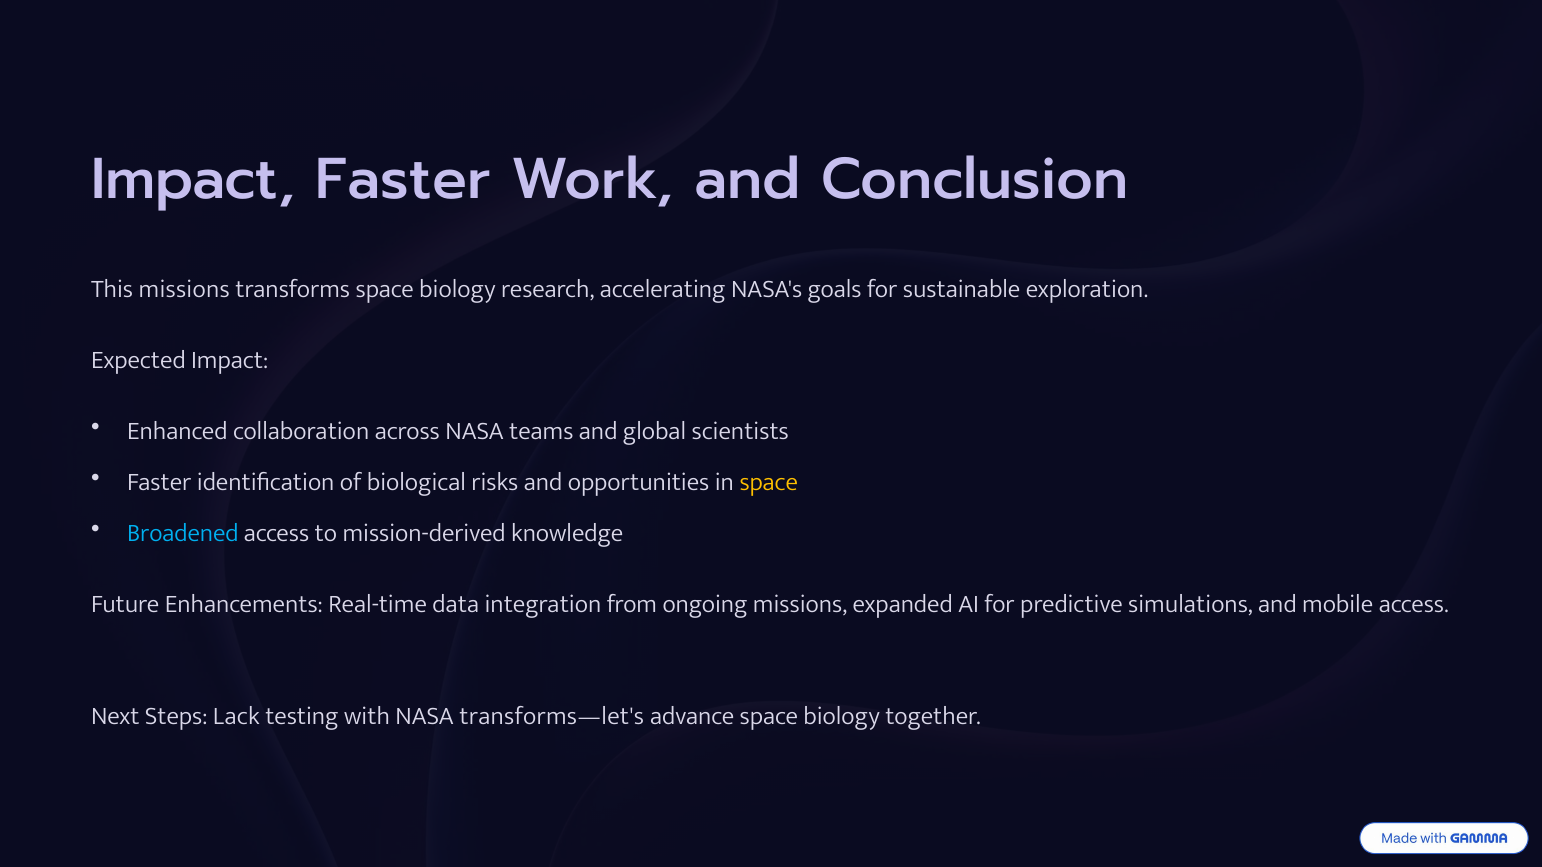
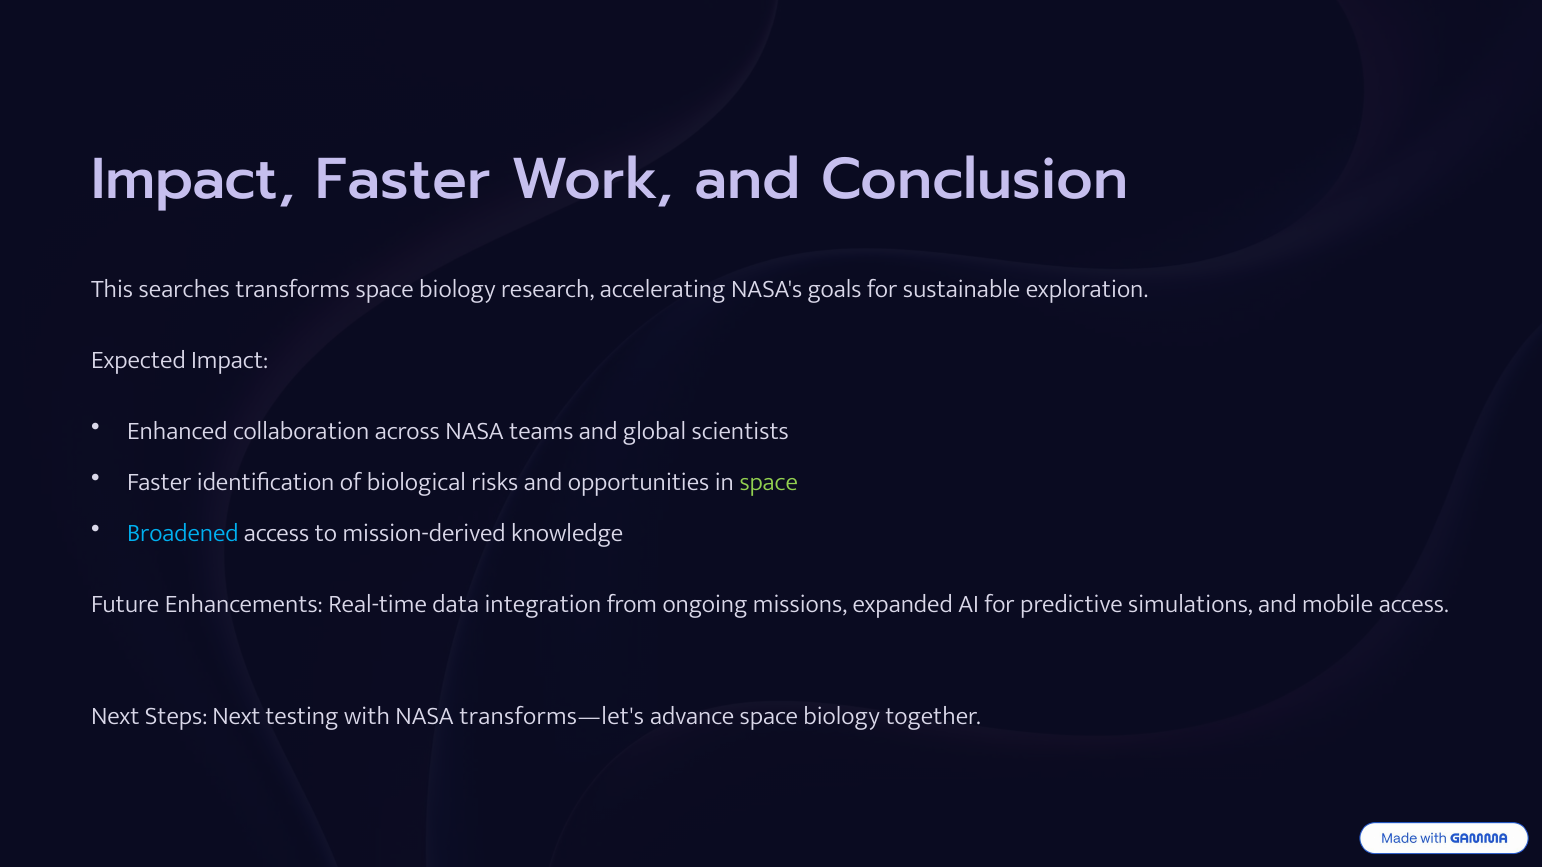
This missions: missions -> searches
space at (769, 482) colour: yellow -> light green
Steps Lack: Lack -> Next
